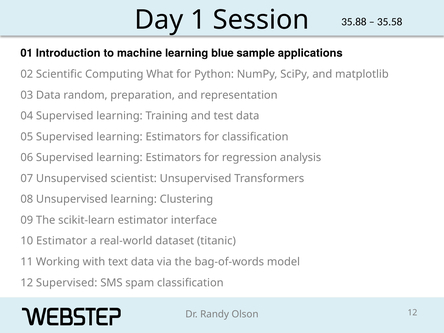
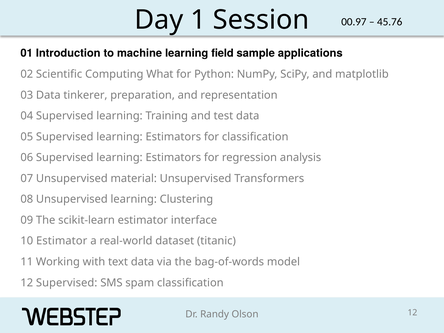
35.88: 35.88 -> 00.97
35.58: 35.58 -> 45.76
blue: blue -> field
random: random -> tinkerer
scientist: scientist -> material
